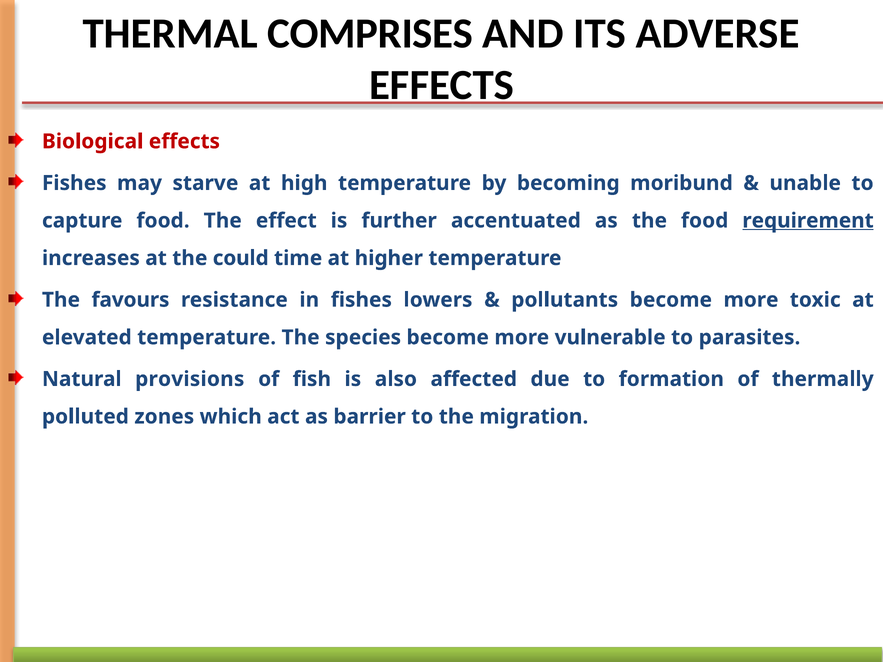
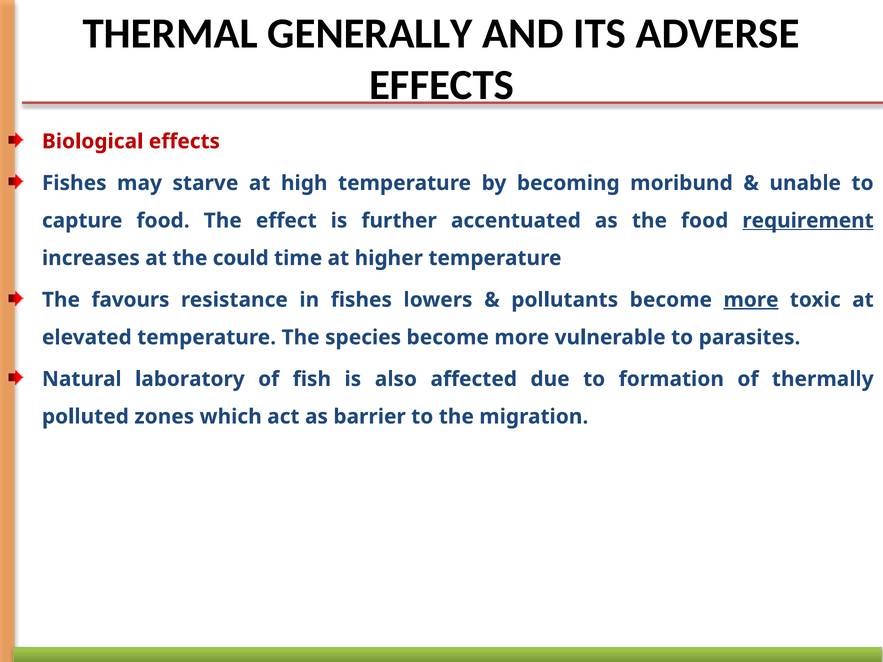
COMPRISES: COMPRISES -> GENERALLY
more at (751, 300) underline: none -> present
provisions: provisions -> laboratory
